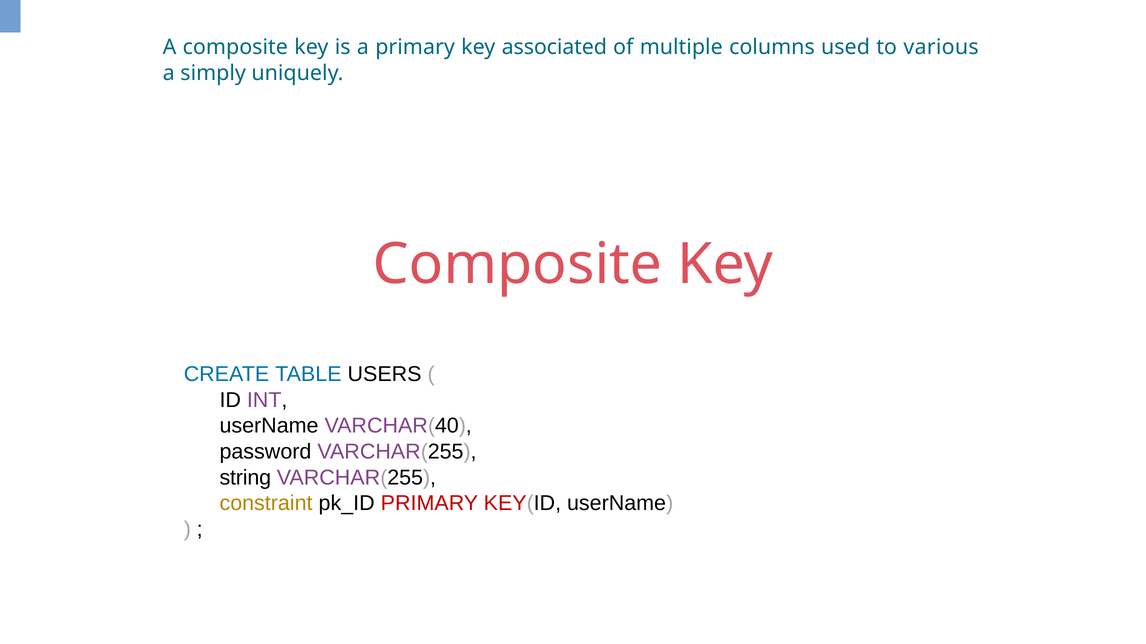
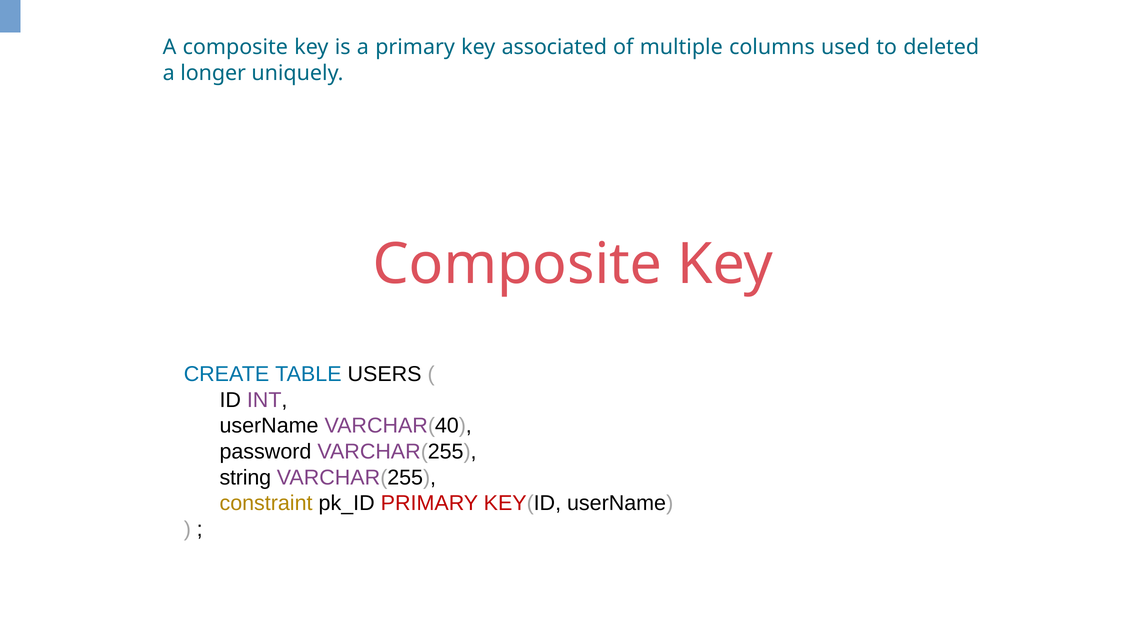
various: various -> deleted
simply: simply -> longer
